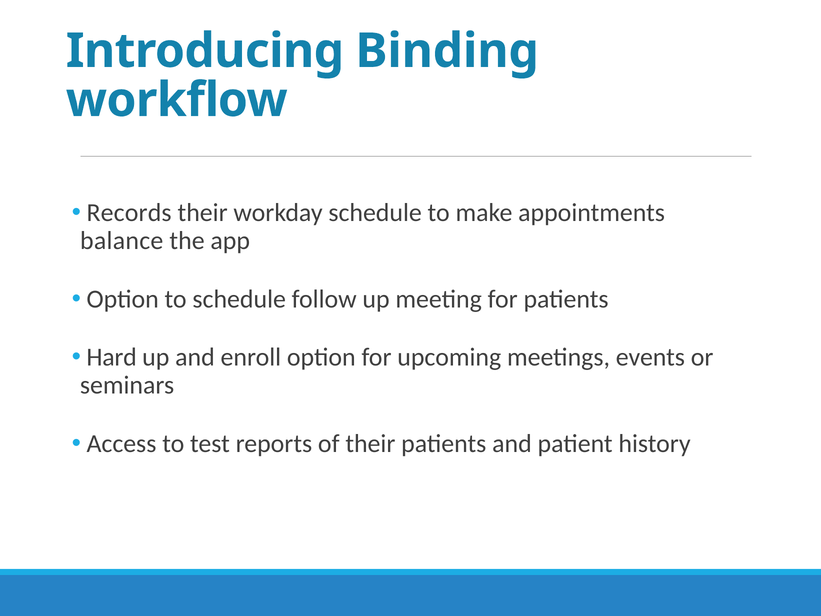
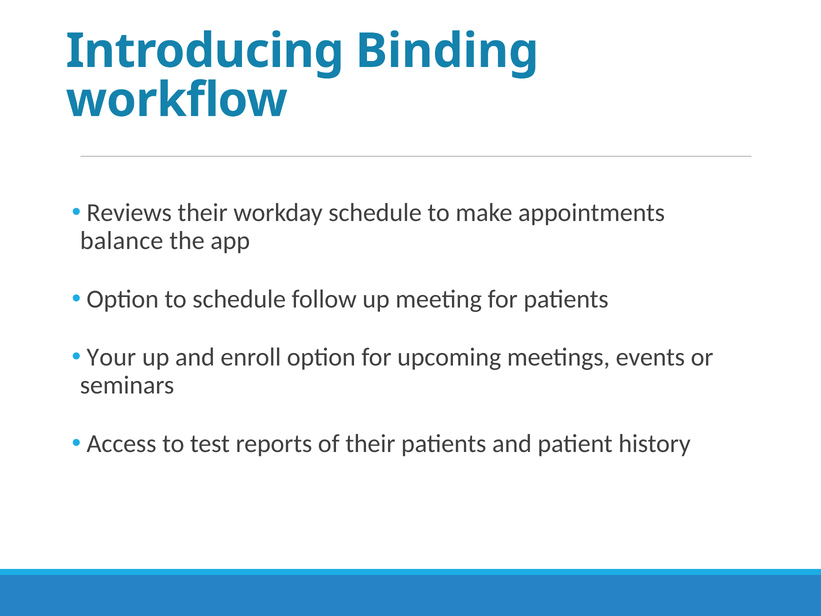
Records: Records -> Reviews
Hard: Hard -> Your
